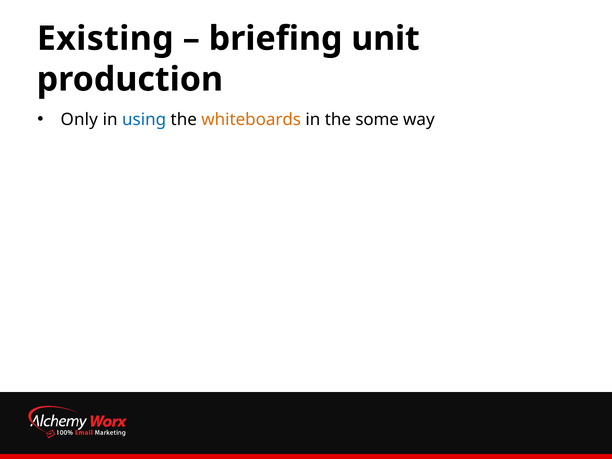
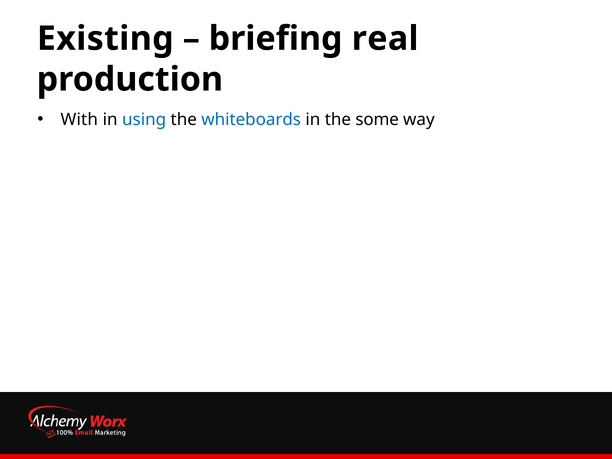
unit: unit -> real
Only: Only -> With
whiteboards colour: orange -> blue
